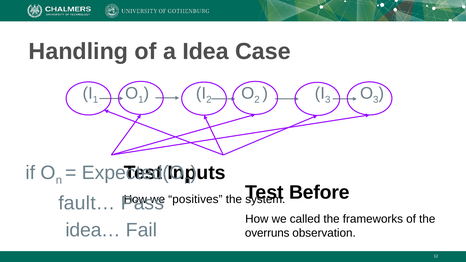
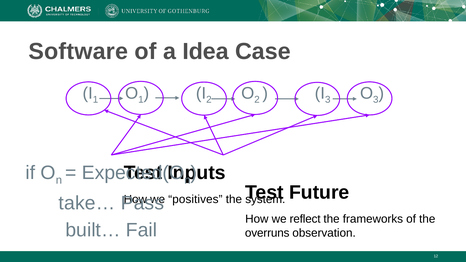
Handling: Handling -> Software
Before: Before -> Future
fault…: fault… -> take…
called: called -> reflect
idea…: idea… -> built…
